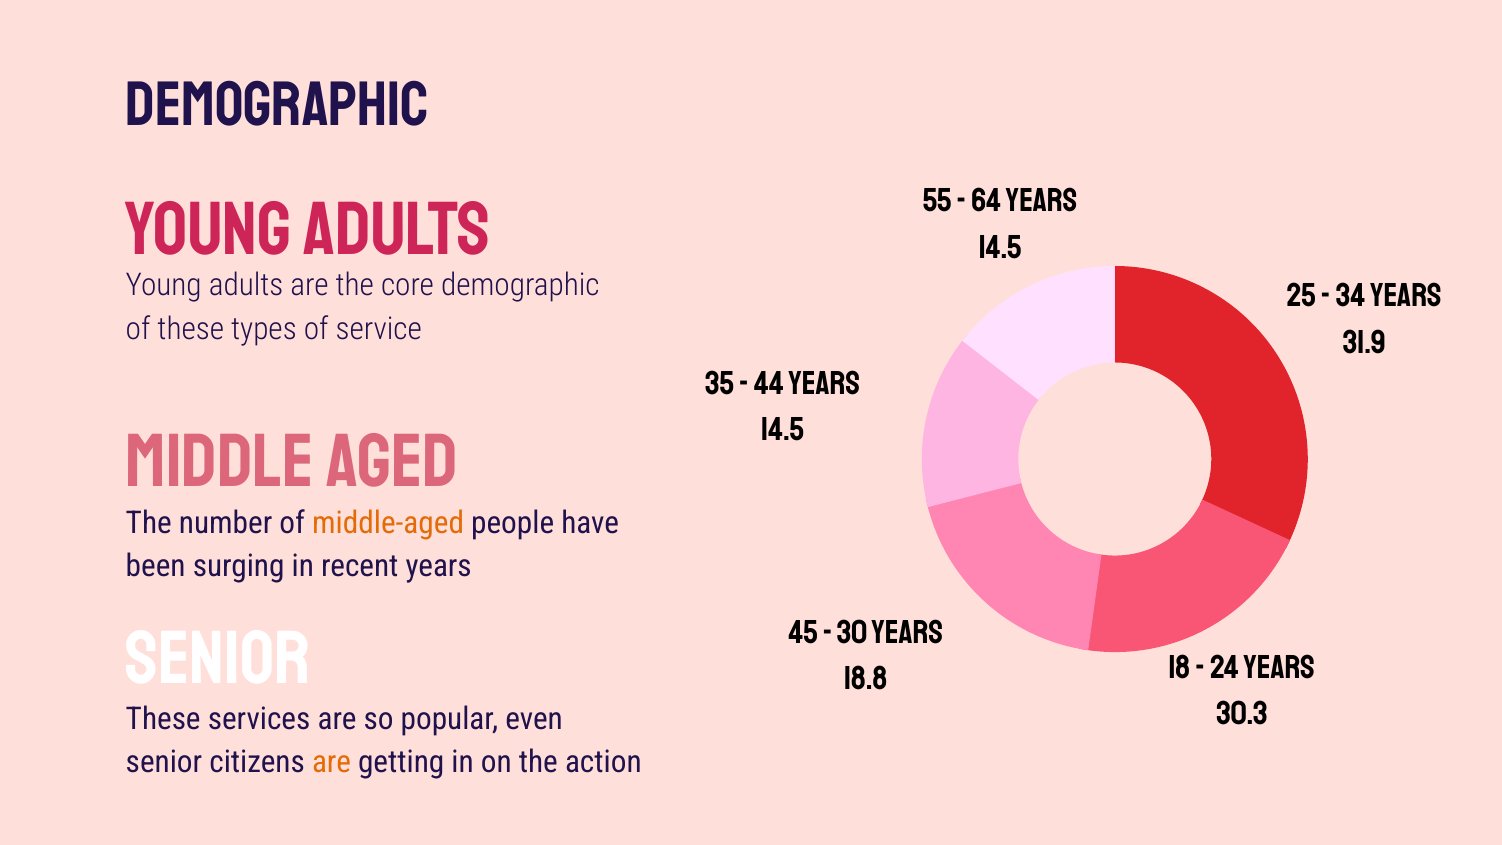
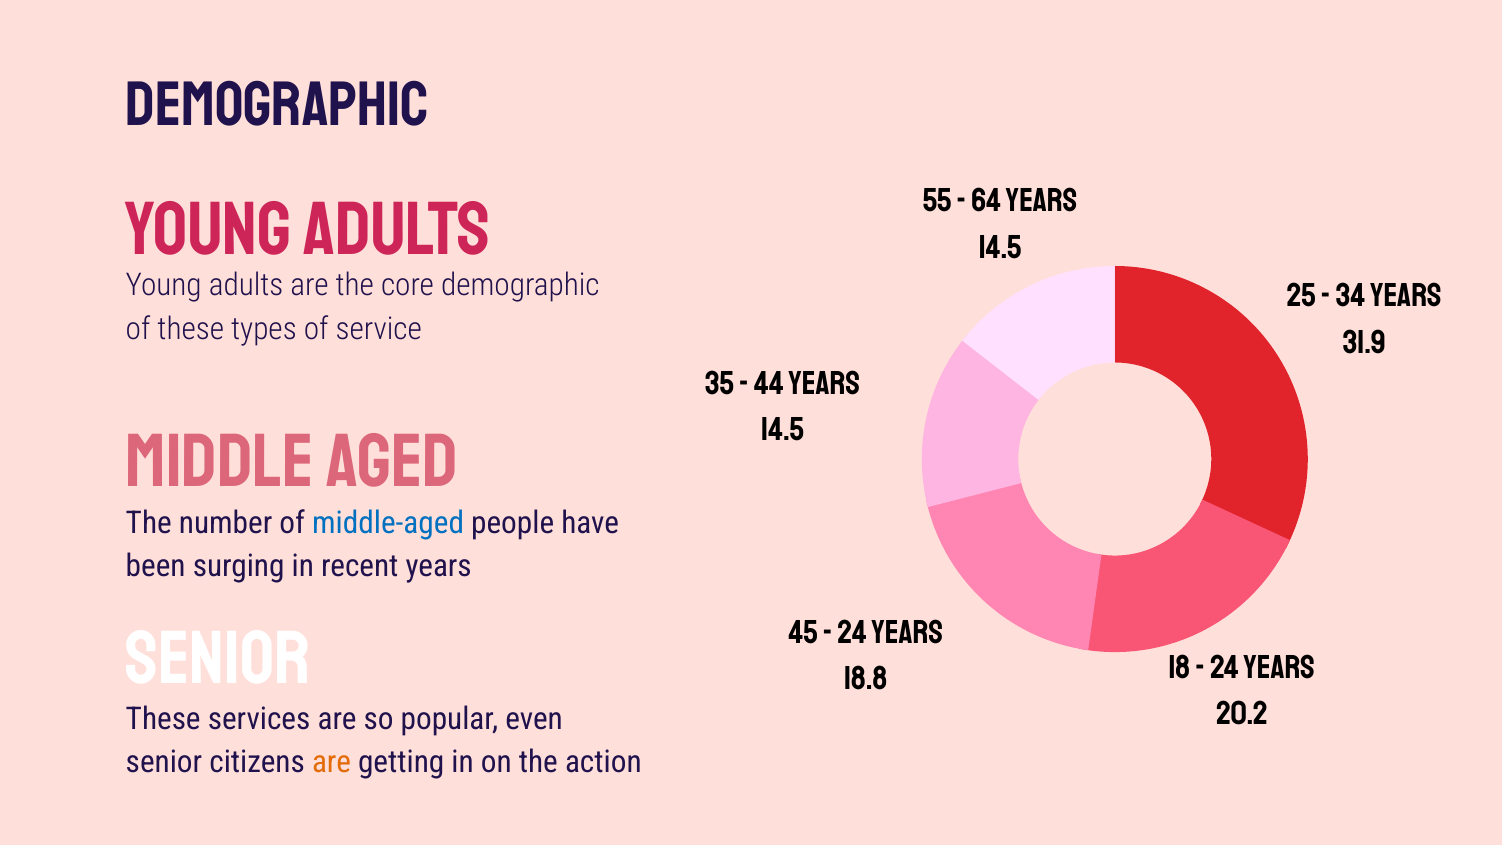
middle-aged colour: orange -> blue
30 at (852, 633): 30 -> 24
30.3: 30.3 -> 20.2
